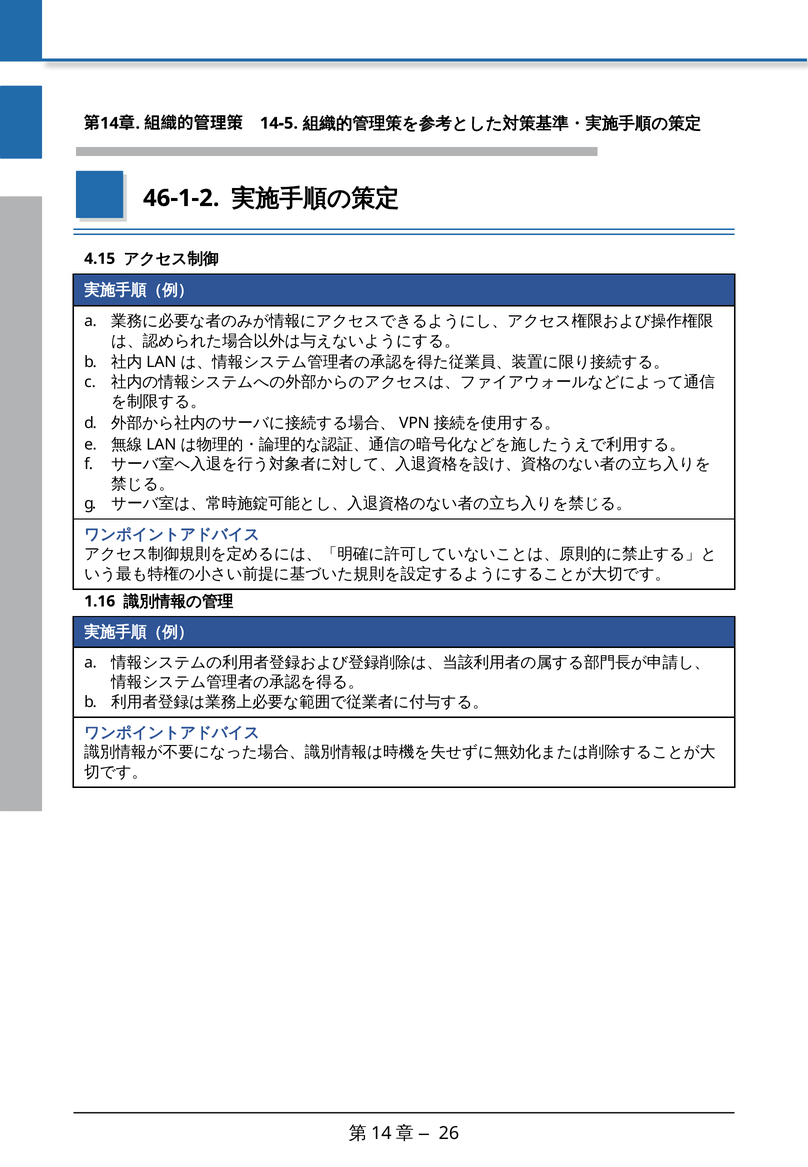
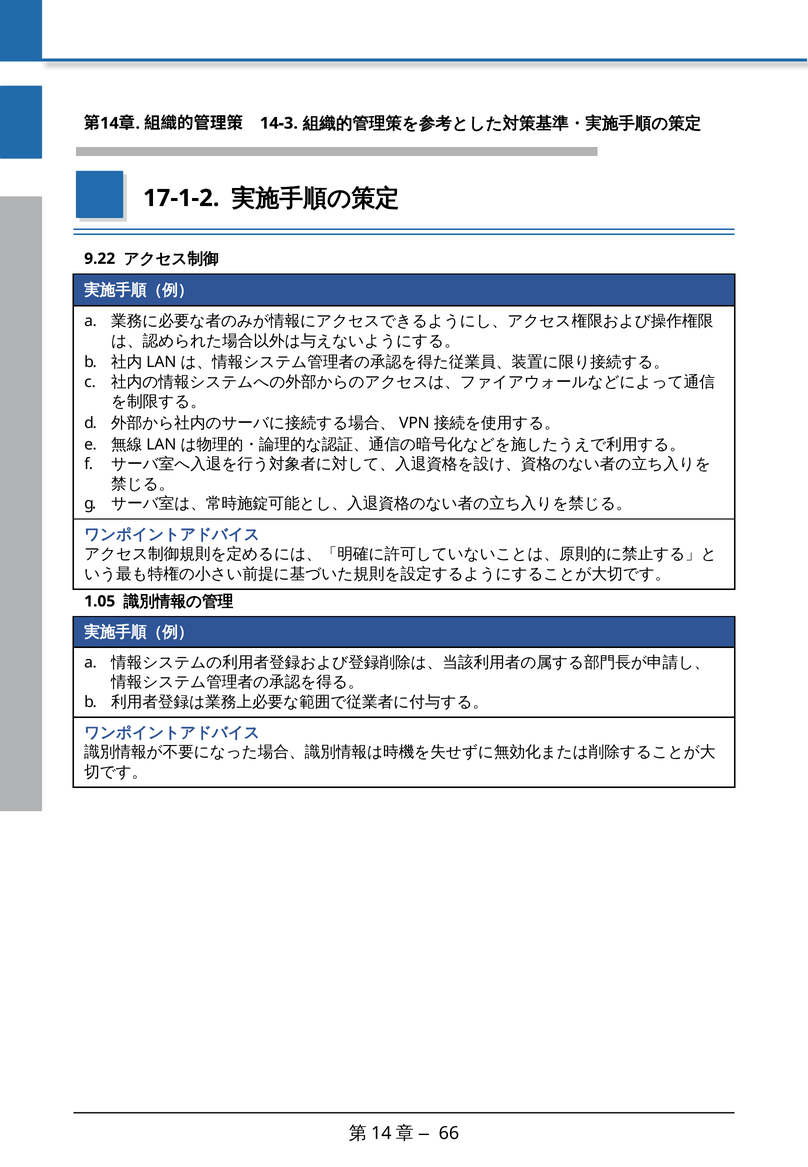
14-5: 14-5 -> 14-3
46-1-2: 46-1-2 -> 17-1-2
4.15: 4.15 -> 9.22
1.16: 1.16 -> 1.05
26: 26 -> 66
